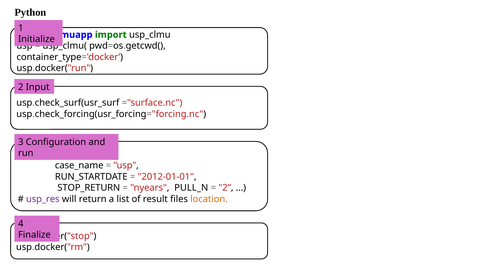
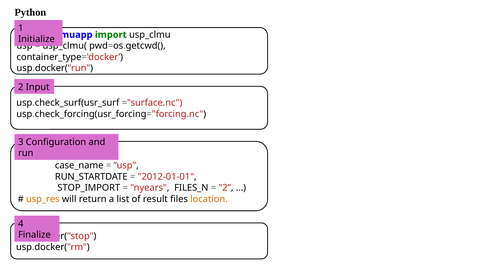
STOP_RETURN: STOP_RETURN -> STOP_IMPORT
PULL_N: PULL_N -> FILES_N
usp_res at (43, 199) colour: purple -> orange
